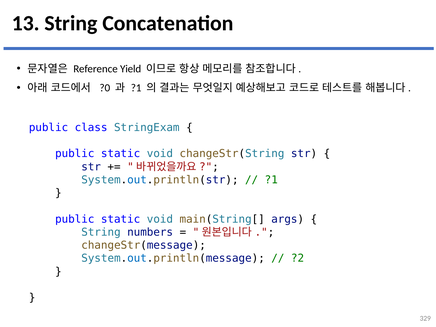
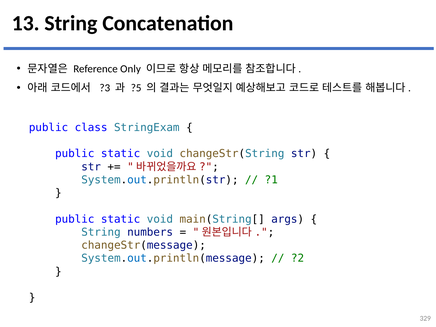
Yield: Yield -> Only
?0: ?0 -> ?3
?1 at (136, 88): ?1 -> ?5
